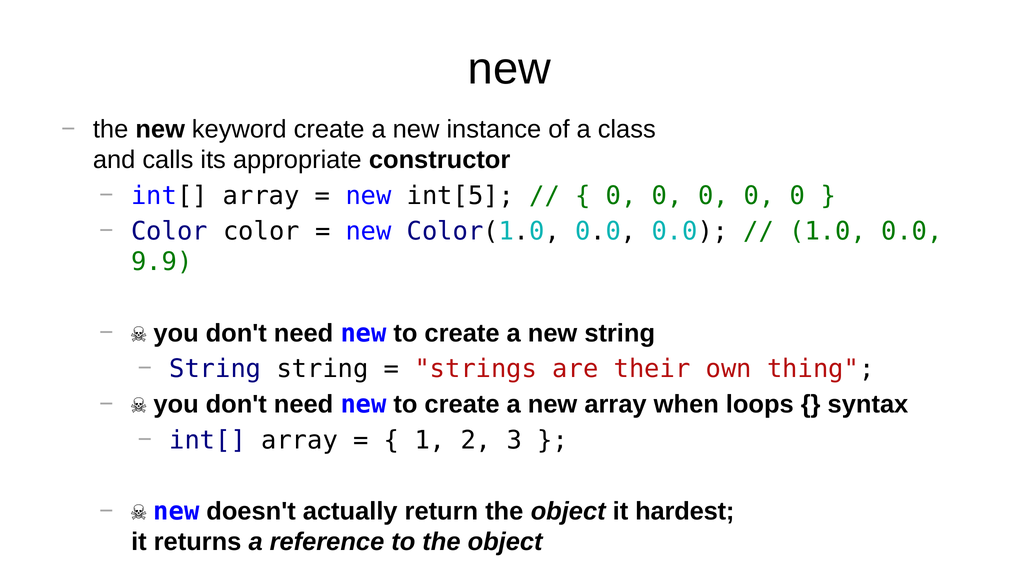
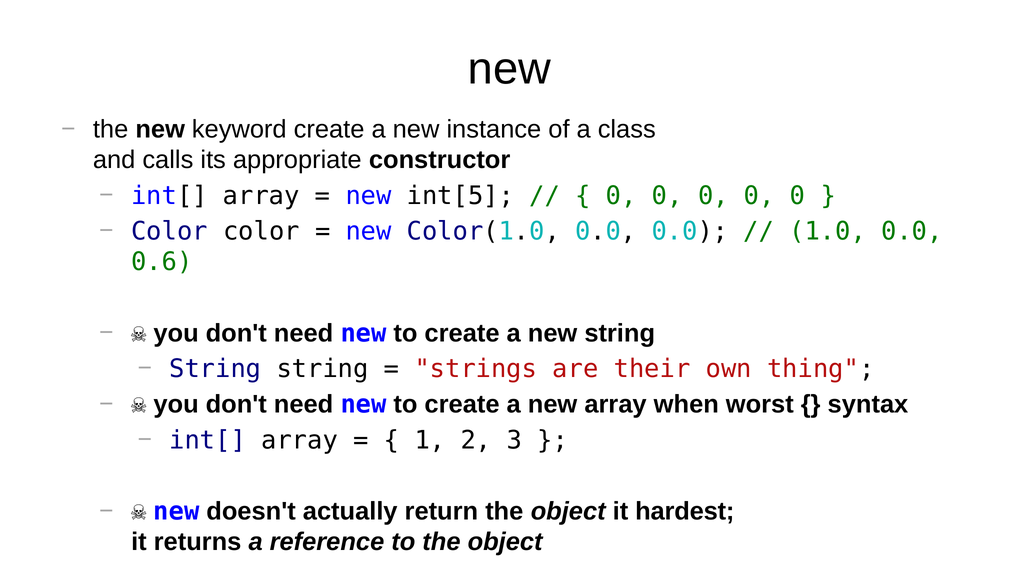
9.9: 9.9 -> 0.6
loops: loops -> worst
